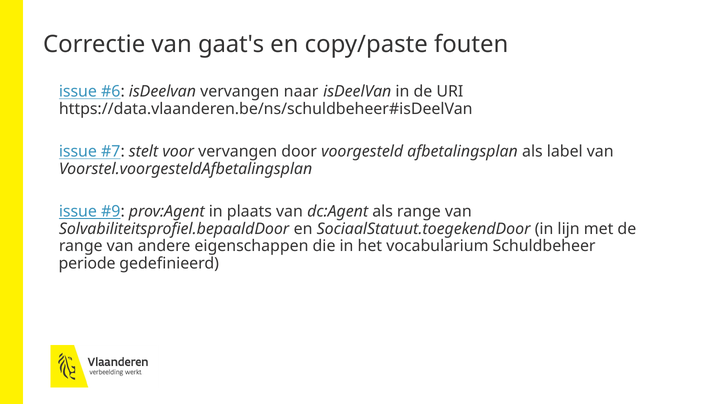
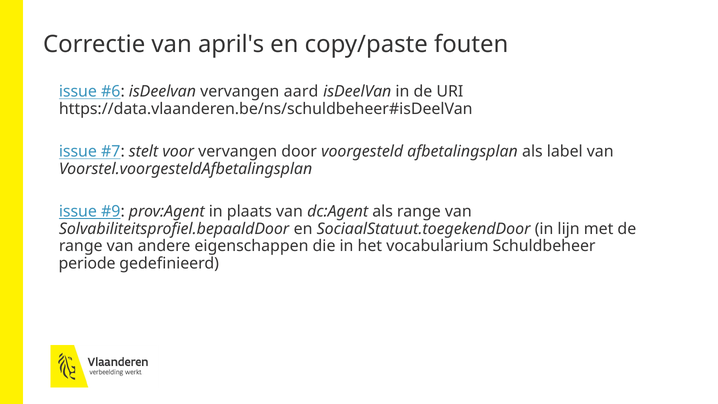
gaat's: gaat's -> april's
naar: naar -> aard
